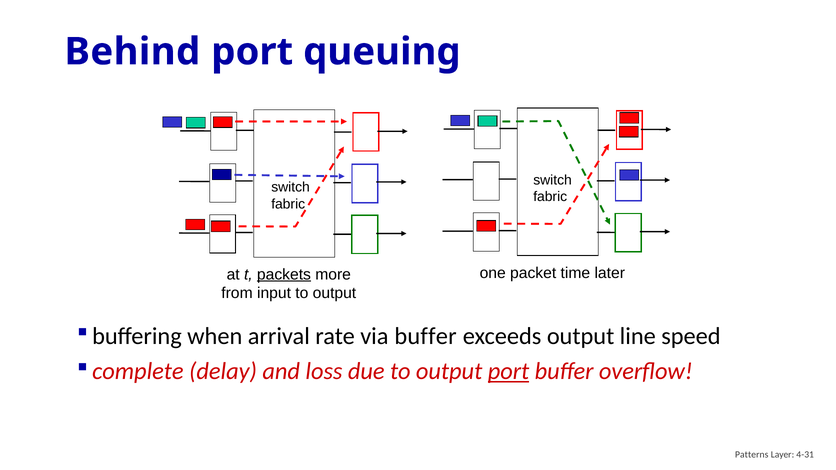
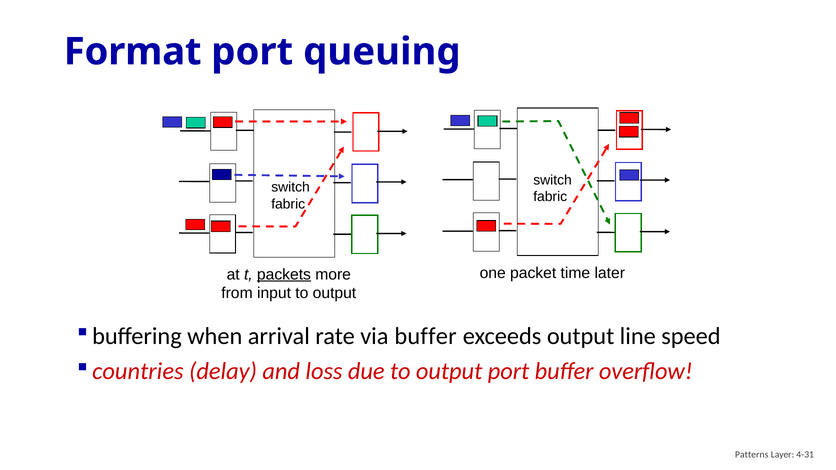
Behind: Behind -> Format
complete: complete -> countries
port at (509, 372) underline: present -> none
